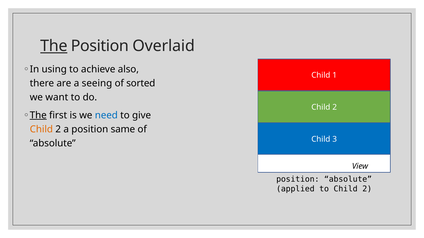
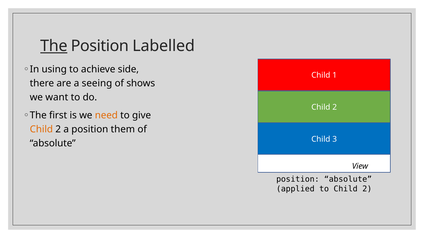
Overlaid: Overlaid -> Labelled
also: also -> side
sorted: sorted -> shows
The at (38, 115) underline: present -> none
need colour: blue -> orange
same: same -> them
